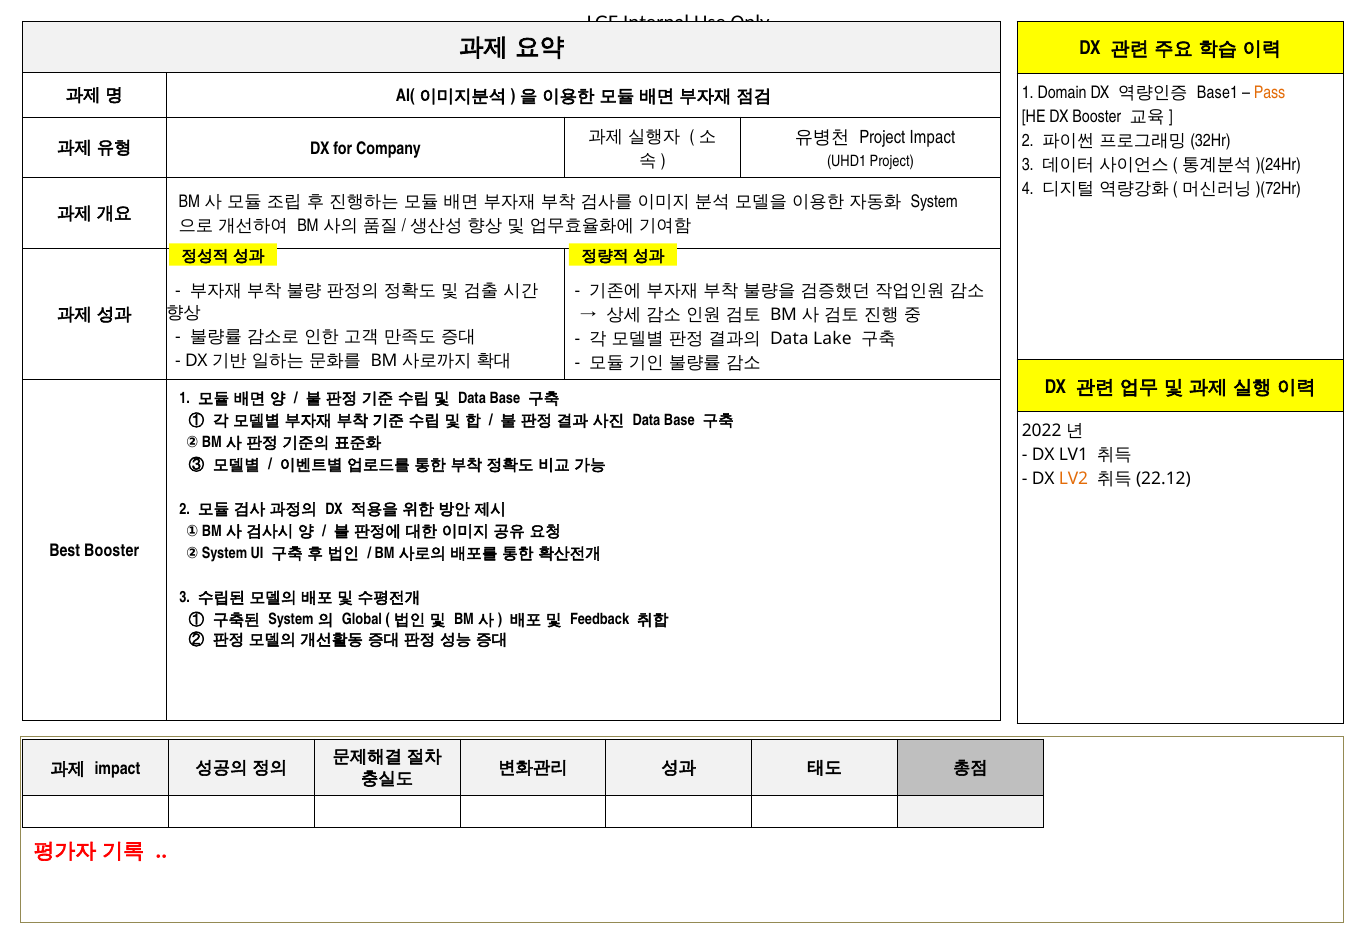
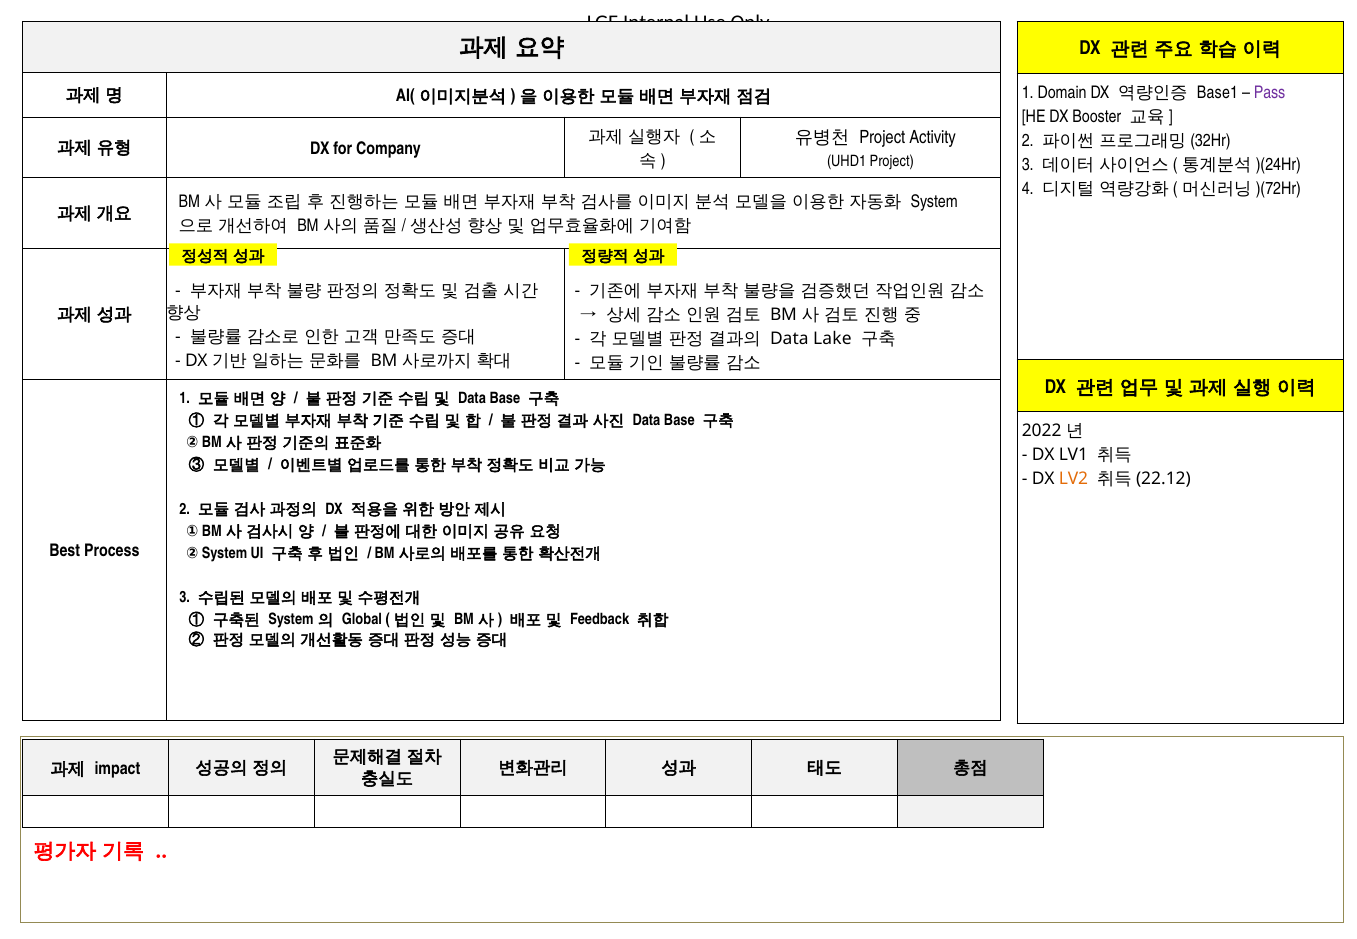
Pass colour: orange -> purple
Project Impact: Impact -> Activity
Best Booster: Booster -> Process
